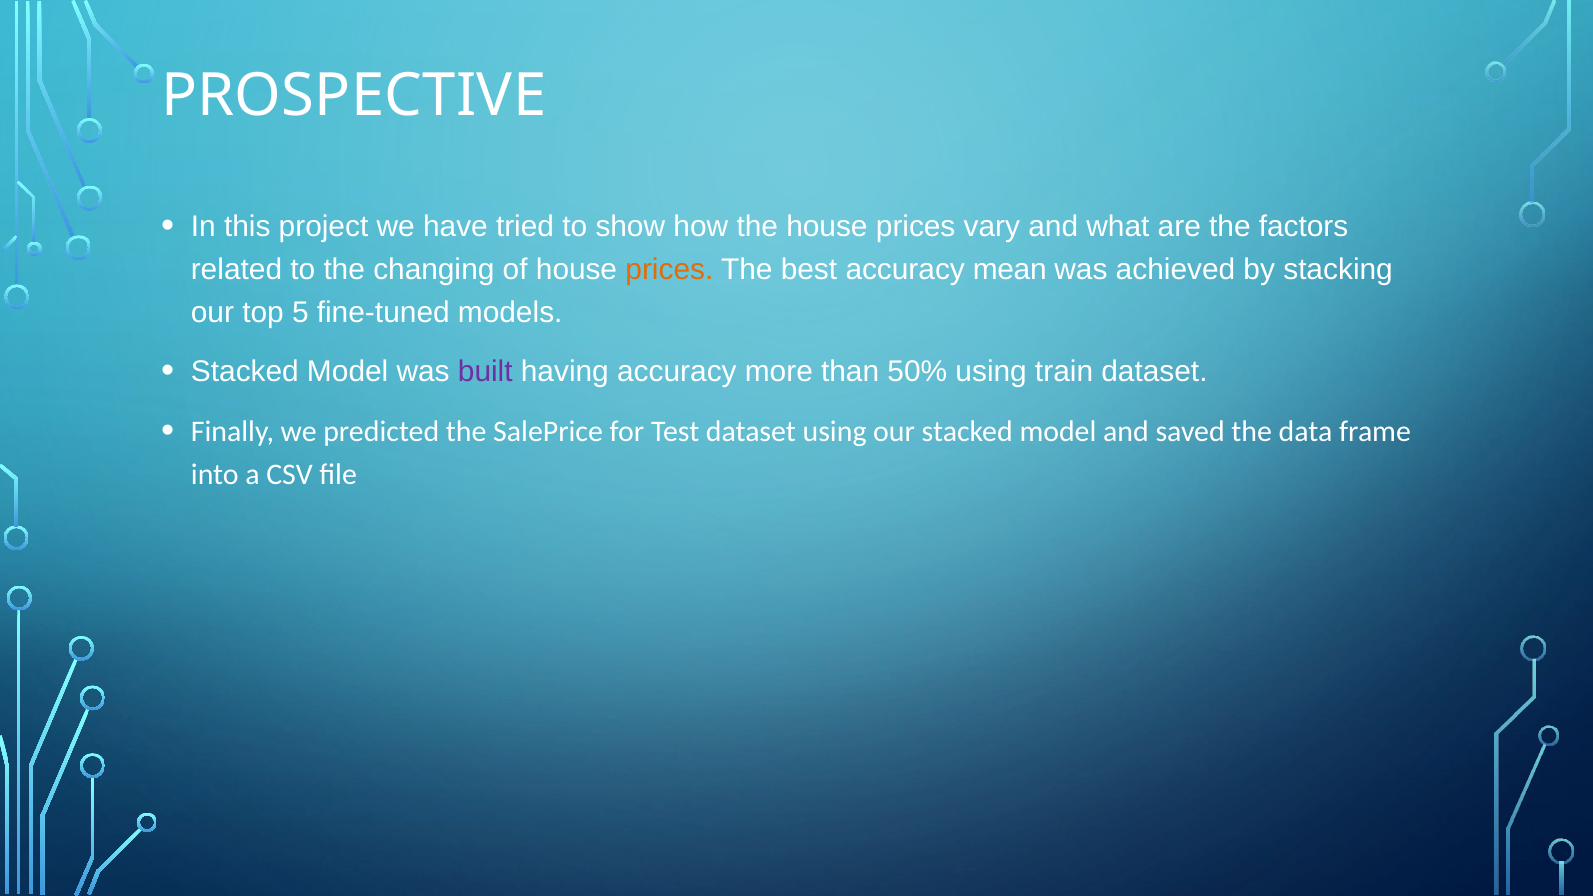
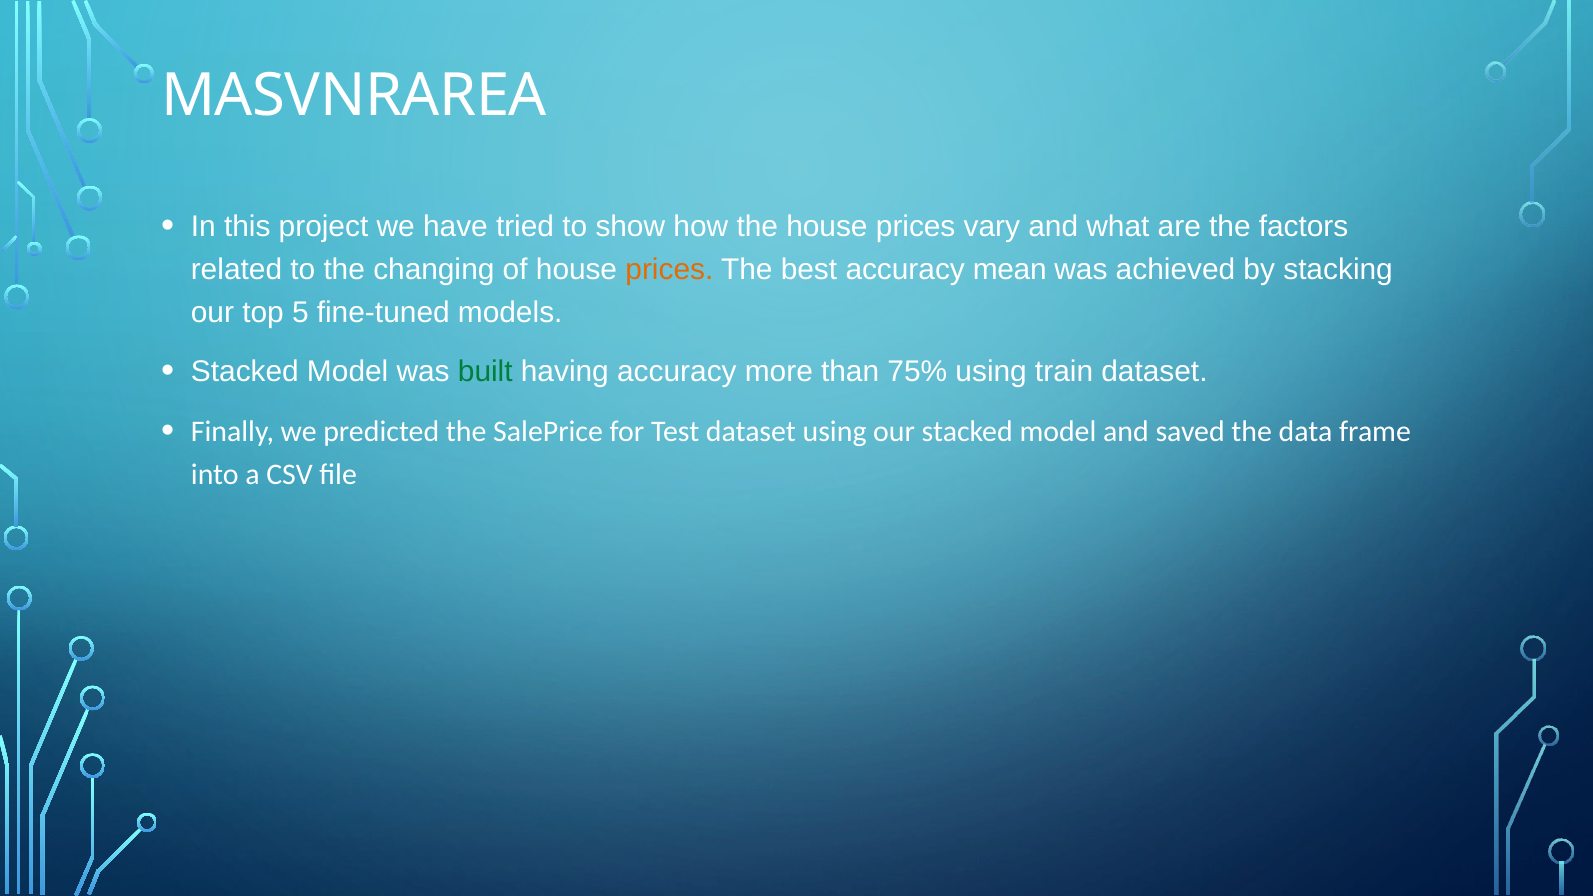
PROSPECTIVE: PROSPECTIVE -> MASVNRAREA
built colour: purple -> green
50%: 50% -> 75%
